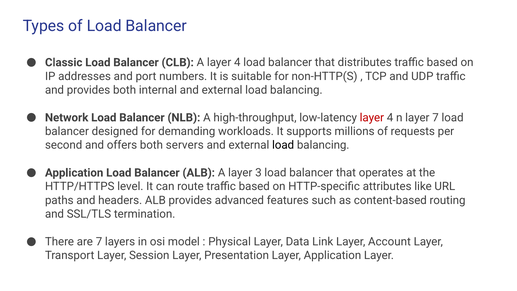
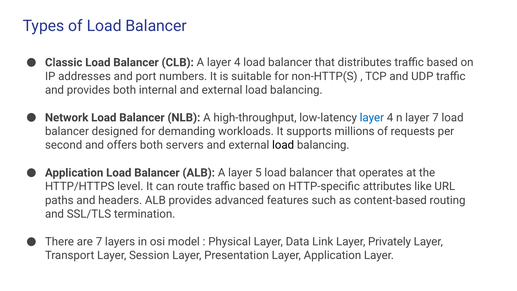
layer at (372, 118) colour: red -> blue
3: 3 -> 5
Account: Account -> Privately
